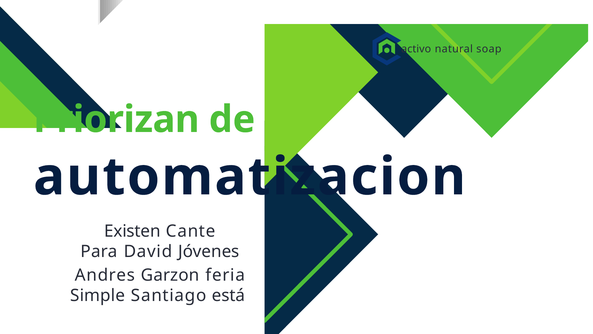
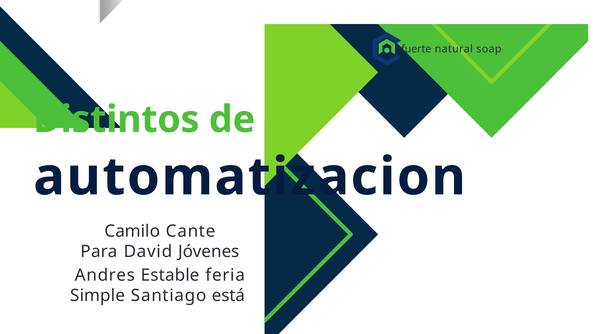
activo: activo -> fuerte
Priorizan: Priorizan -> Distintos
Existen: Existen -> Camilo
Garzon: Garzon -> Estable
